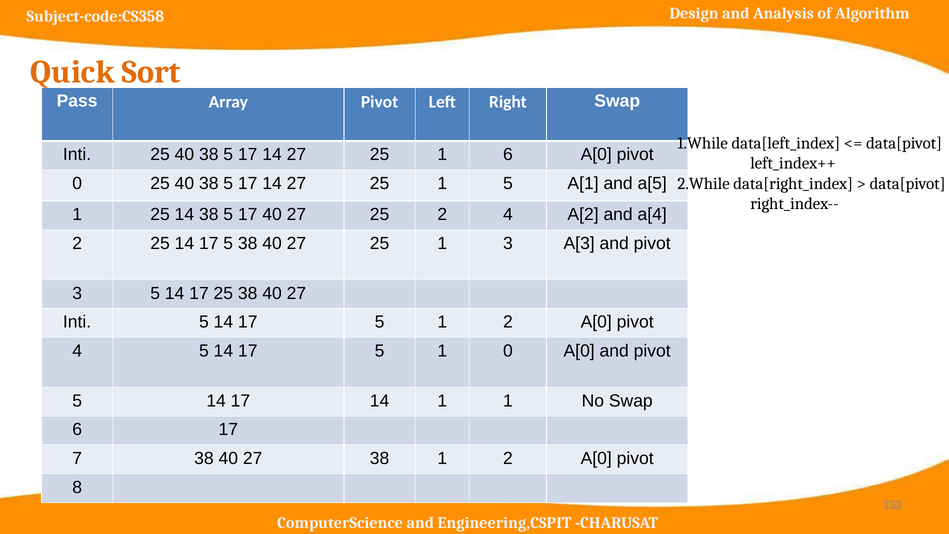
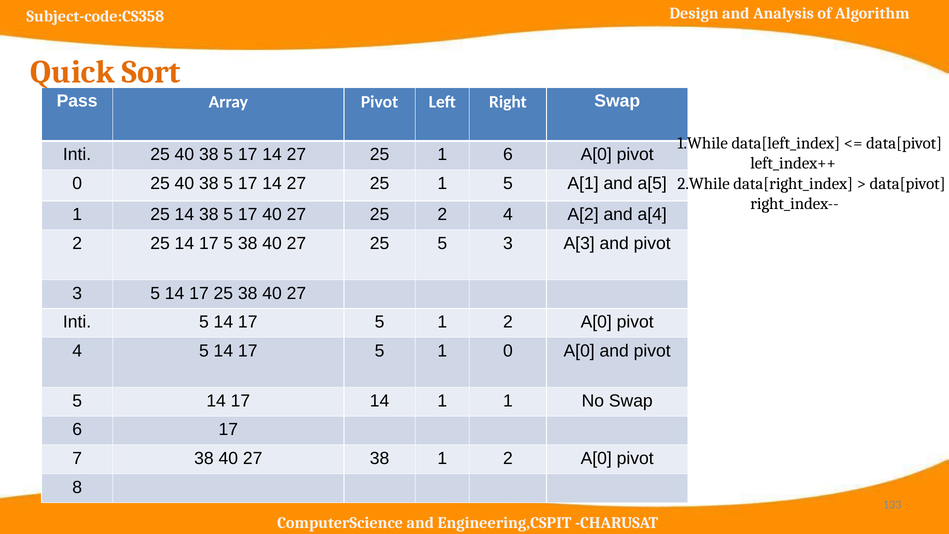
40 27 25 1: 1 -> 5
